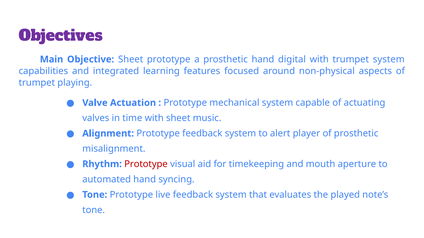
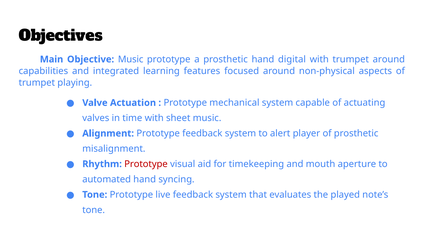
Objectives colour: purple -> black
Objective Sheet: Sheet -> Music
trumpet system: system -> around
